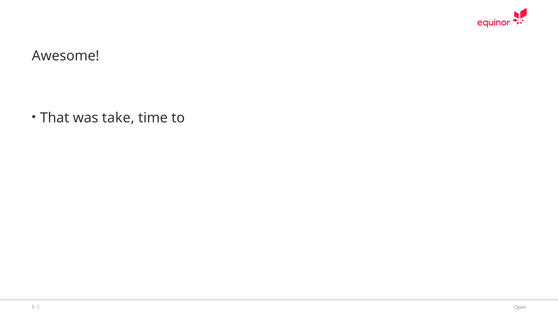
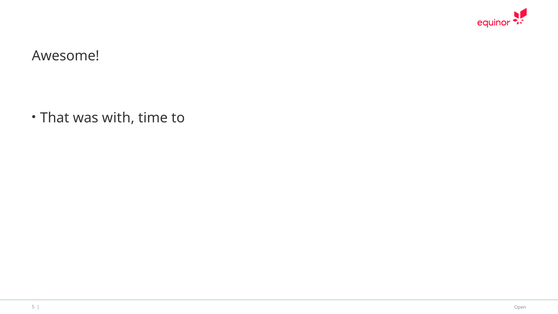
take: take -> with
